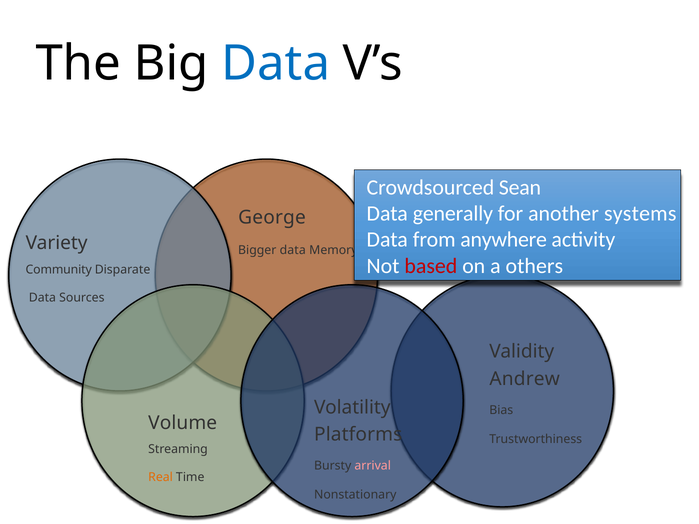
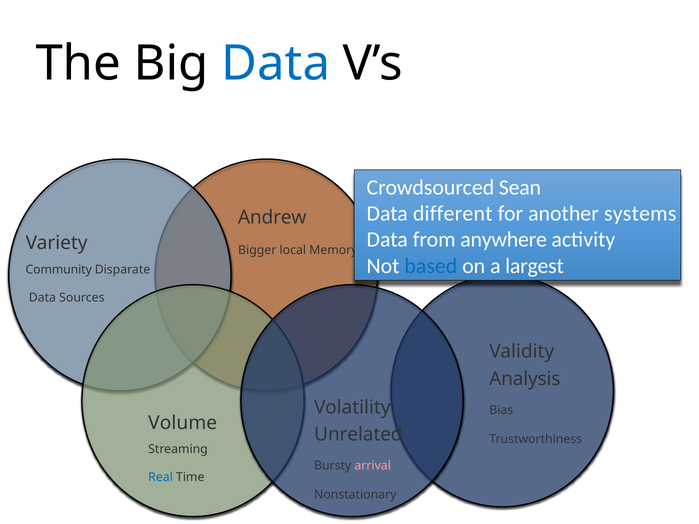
generally: generally -> different
George: George -> Andrew
Bigger data: data -> local
based colour: red -> blue
others: others -> largest
Andrew: Andrew -> Analysis
Platforms: Platforms -> Unrelated
Real colour: orange -> blue
